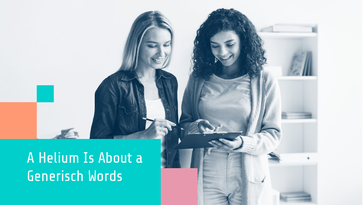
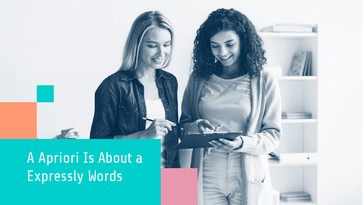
Helium: Helium -> Apriori
Generisch: Generisch -> Expressly
